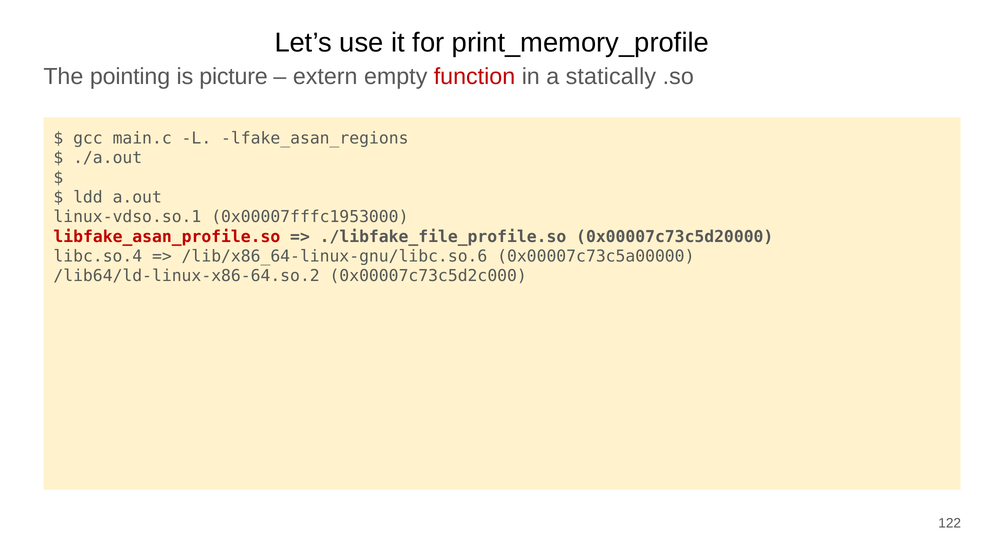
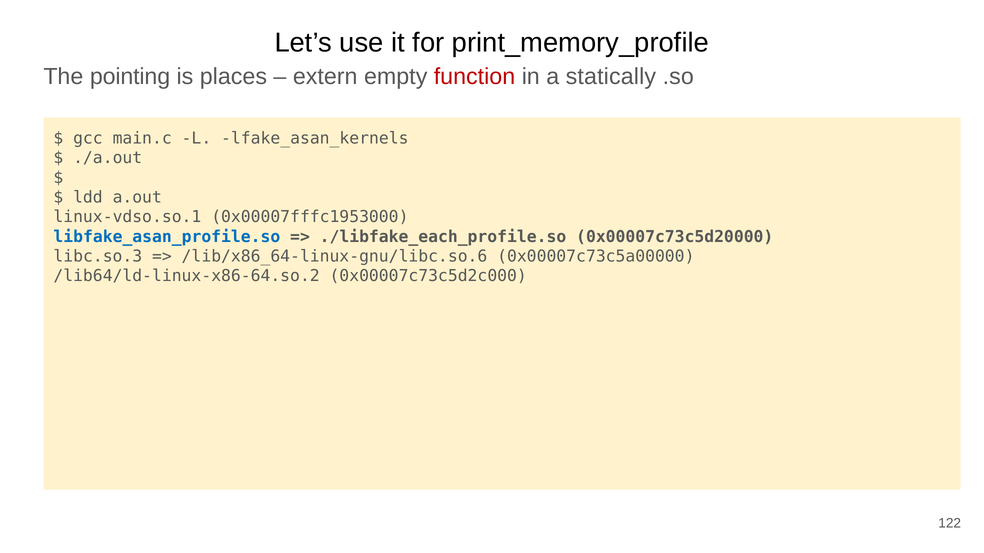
picture: picture -> places
lfake_asan_regions: lfake_asan_regions -> lfake_asan_kernels
libfake_asan_profile.so colour: red -> blue
./libfake_file_profile.so: ./libfake_file_profile.so -> ./libfake_each_profile.so
libc.so.4: libc.so.4 -> libc.so.3
